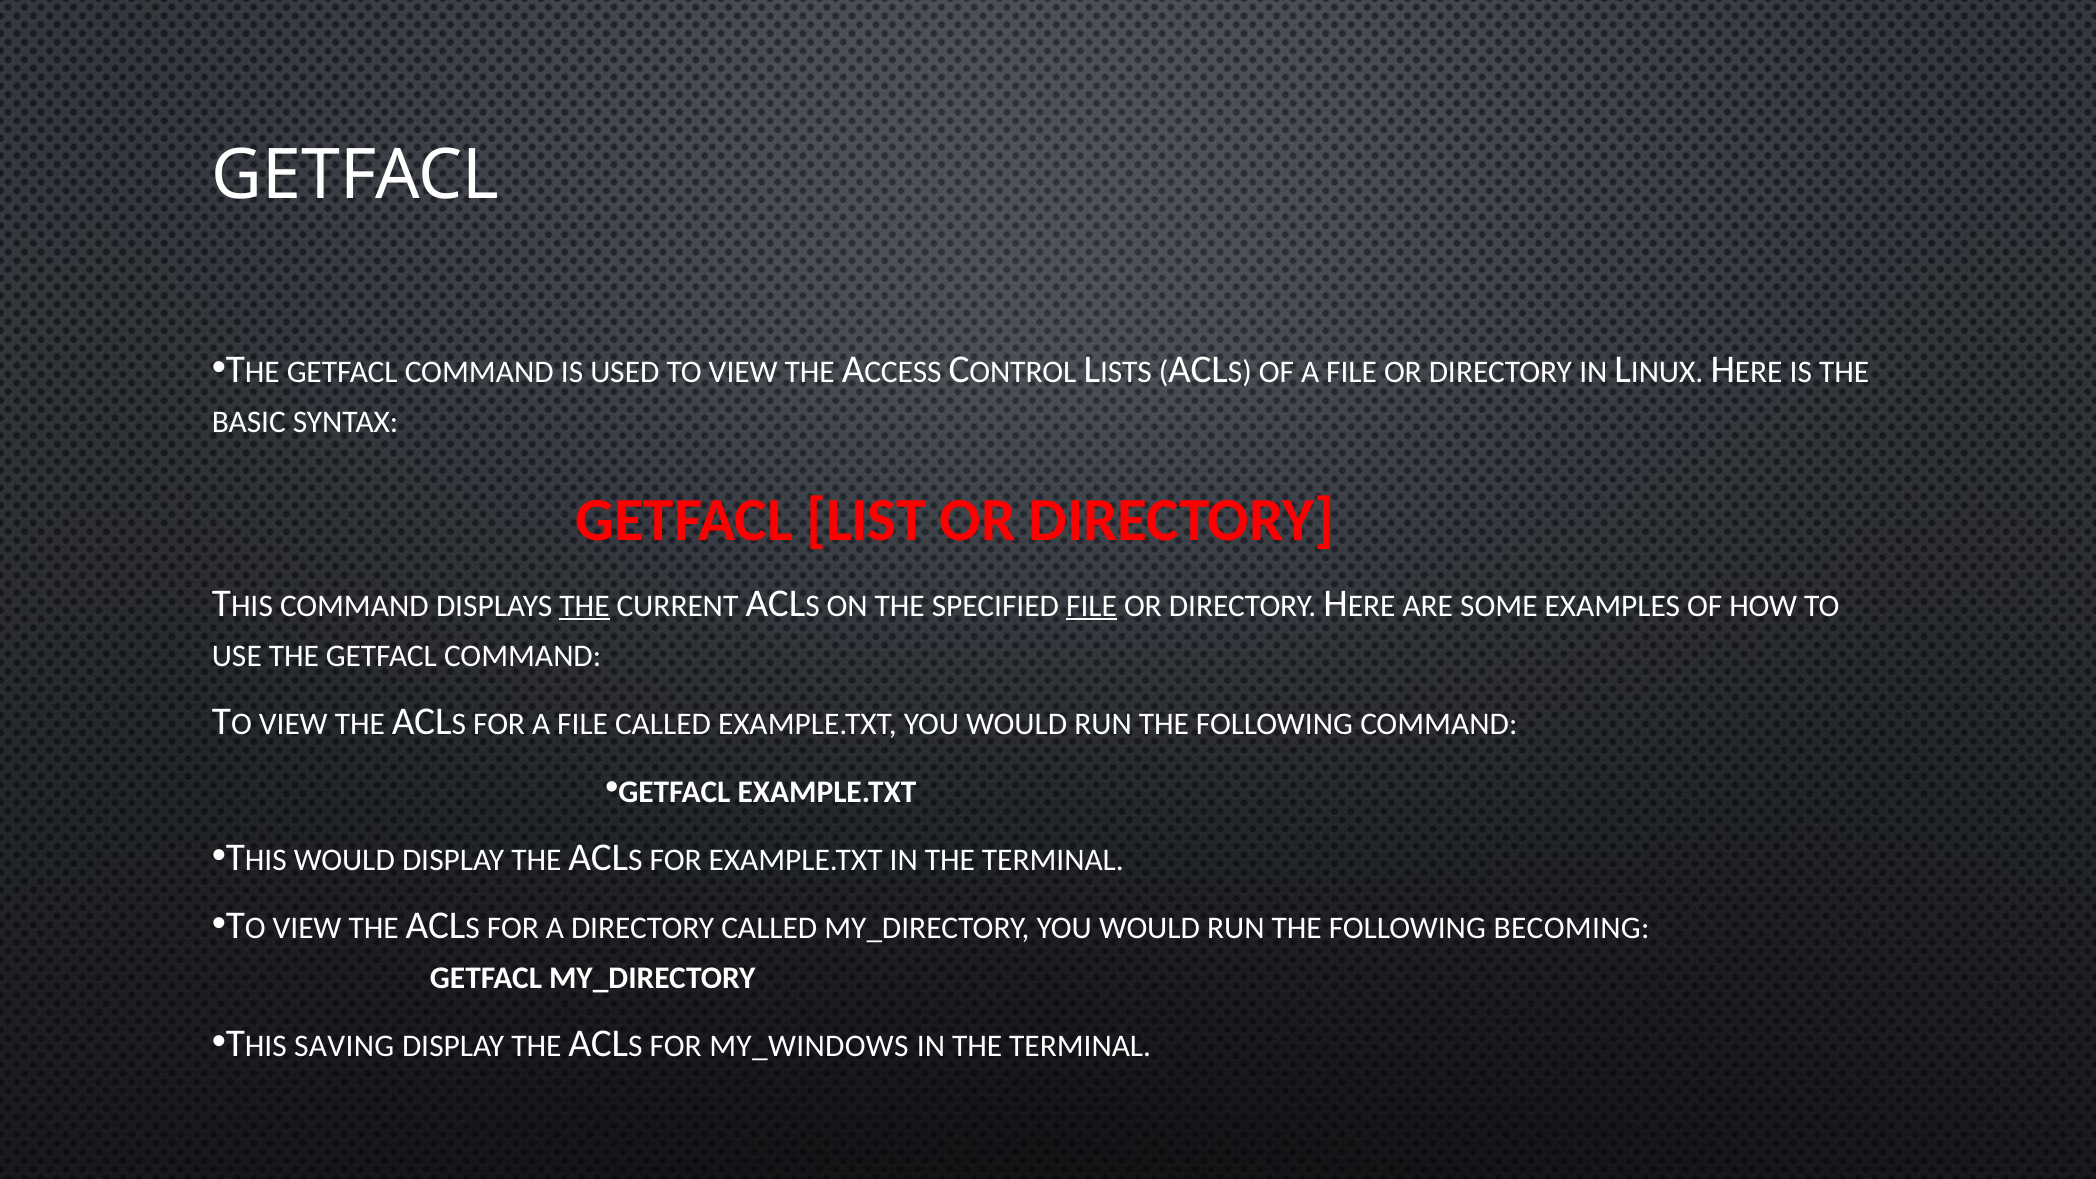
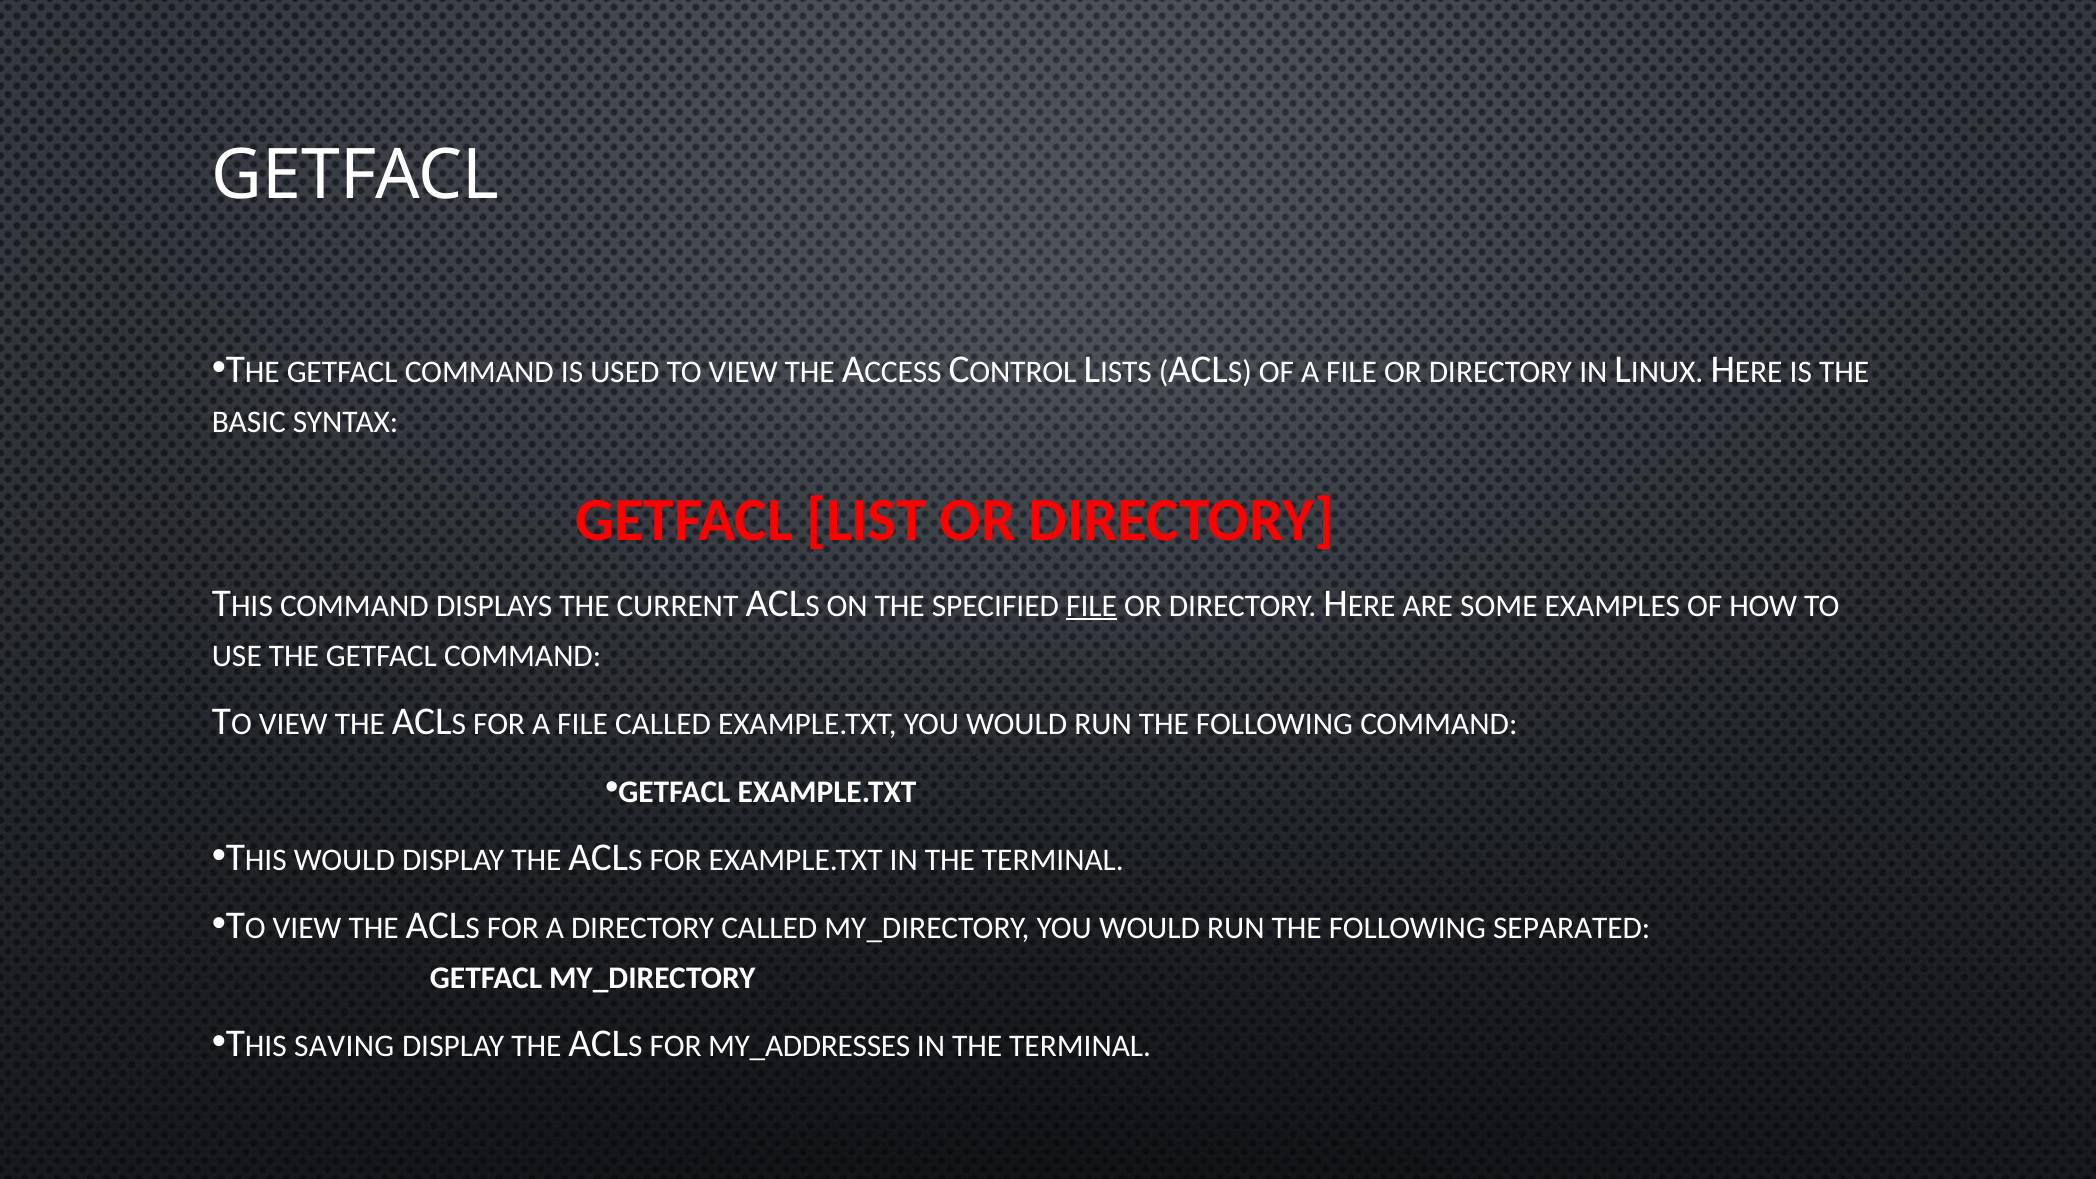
THE at (585, 606) underline: present -> none
BECOMING: BECOMING -> SEPARATED
MY_WINDOWS: MY_WINDOWS -> MY_ADDRESSES
